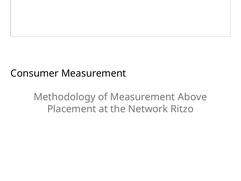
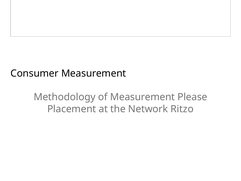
Above: Above -> Please
